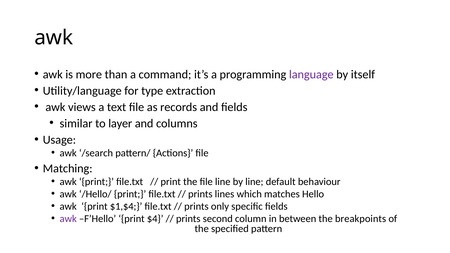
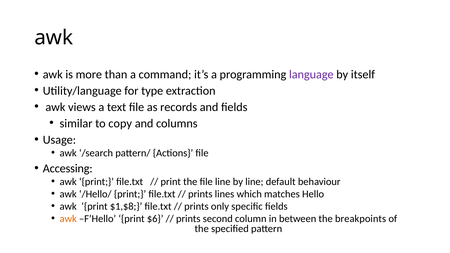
layer: layer -> copy
Matching: Matching -> Accessing
$1,$4: $1,$4 -> $1,$8
awk at (68, 219) colour: purple -> orange
$4: $4 -> $6
